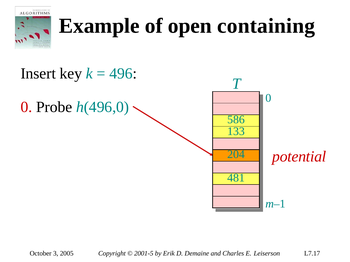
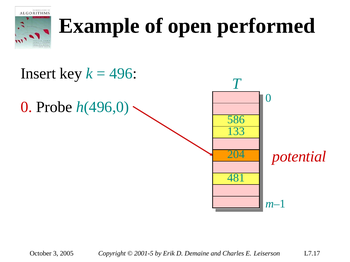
containing: containing -> performed
